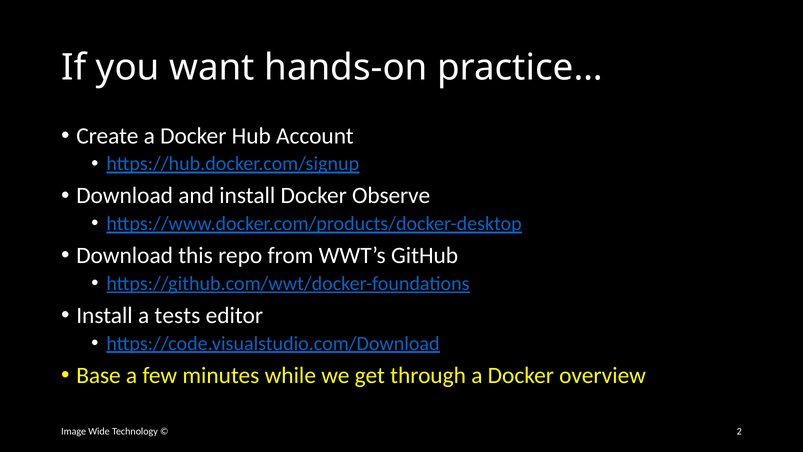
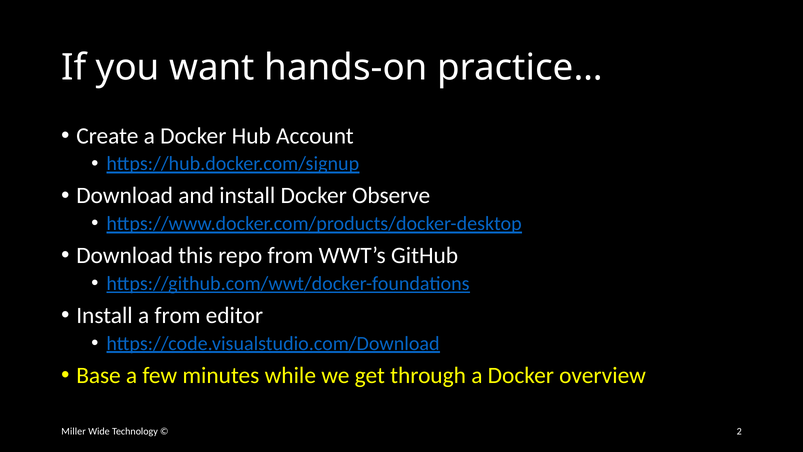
a tests: tests -> from
Image: Image -> Miller
